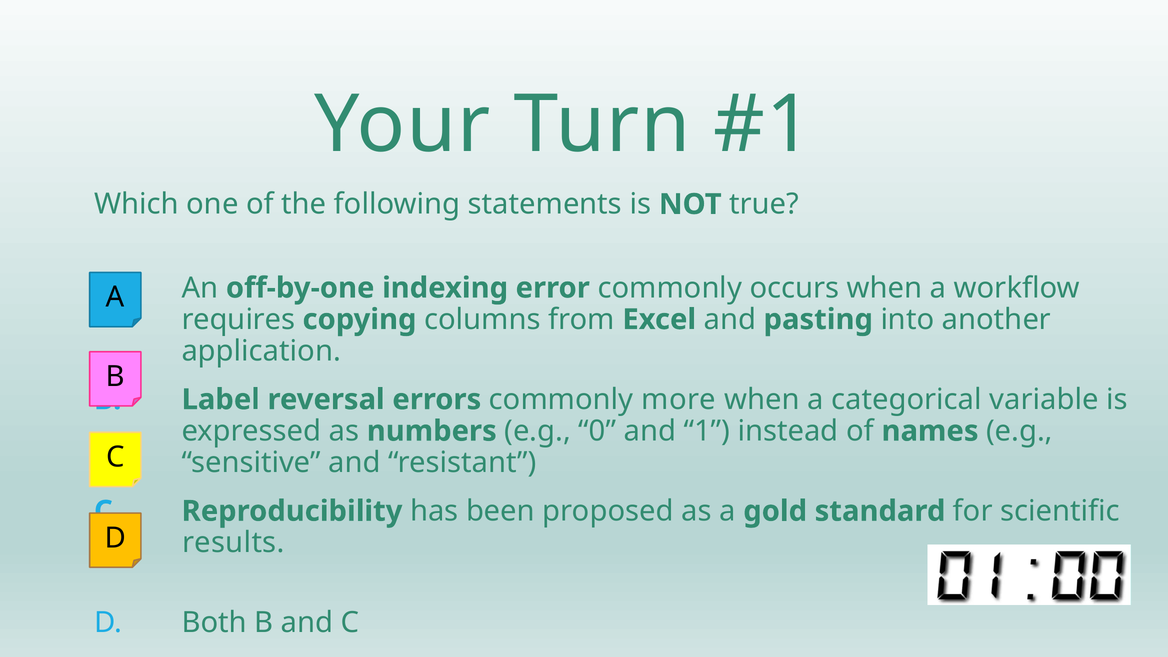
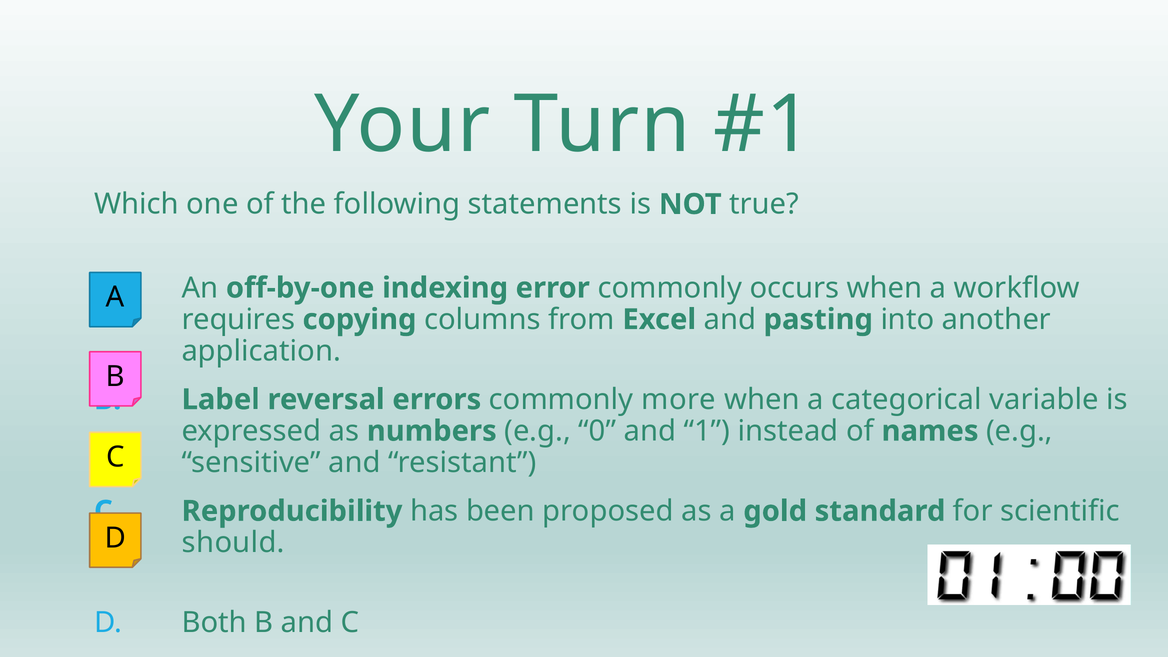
results: results -> should
